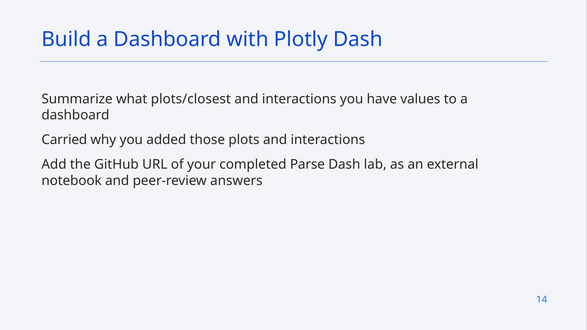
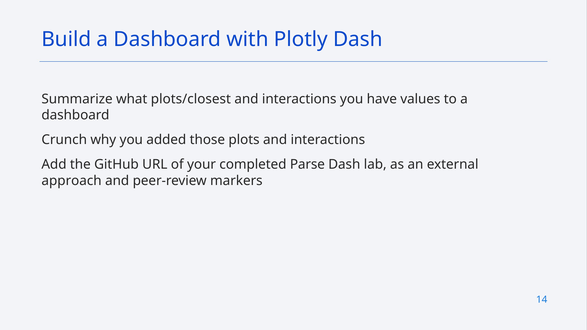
Carried: Carried -> Crunch
notebook: notebook -> approach
answers: answers -> markers
